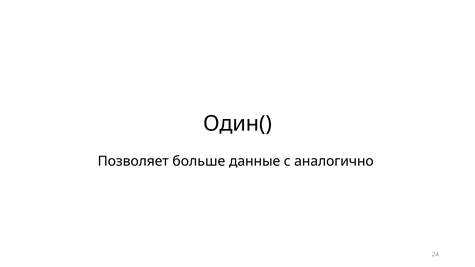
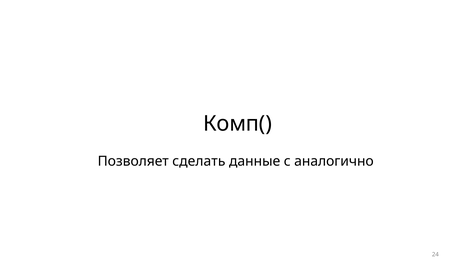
Один(: Один( -> Комп(
больше: больше -> сделать
